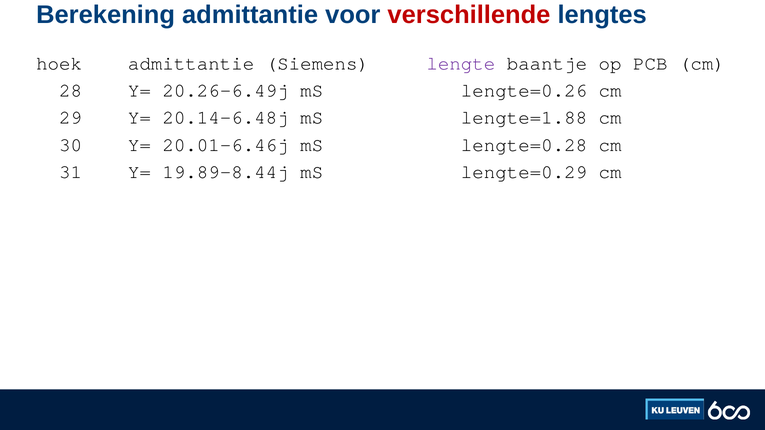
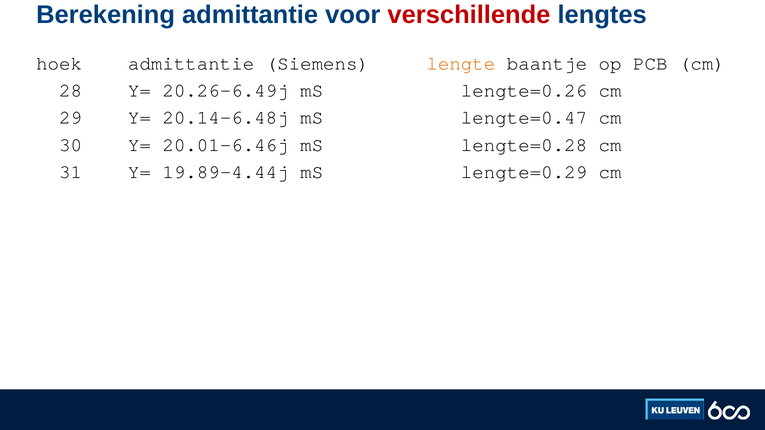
lengte colour: purple -> orange
lengte=1.88: lengte=1.88 -> lengte=0.47
19.89-8.44j: 19.89-8.44j -> 19.89-4.44j
